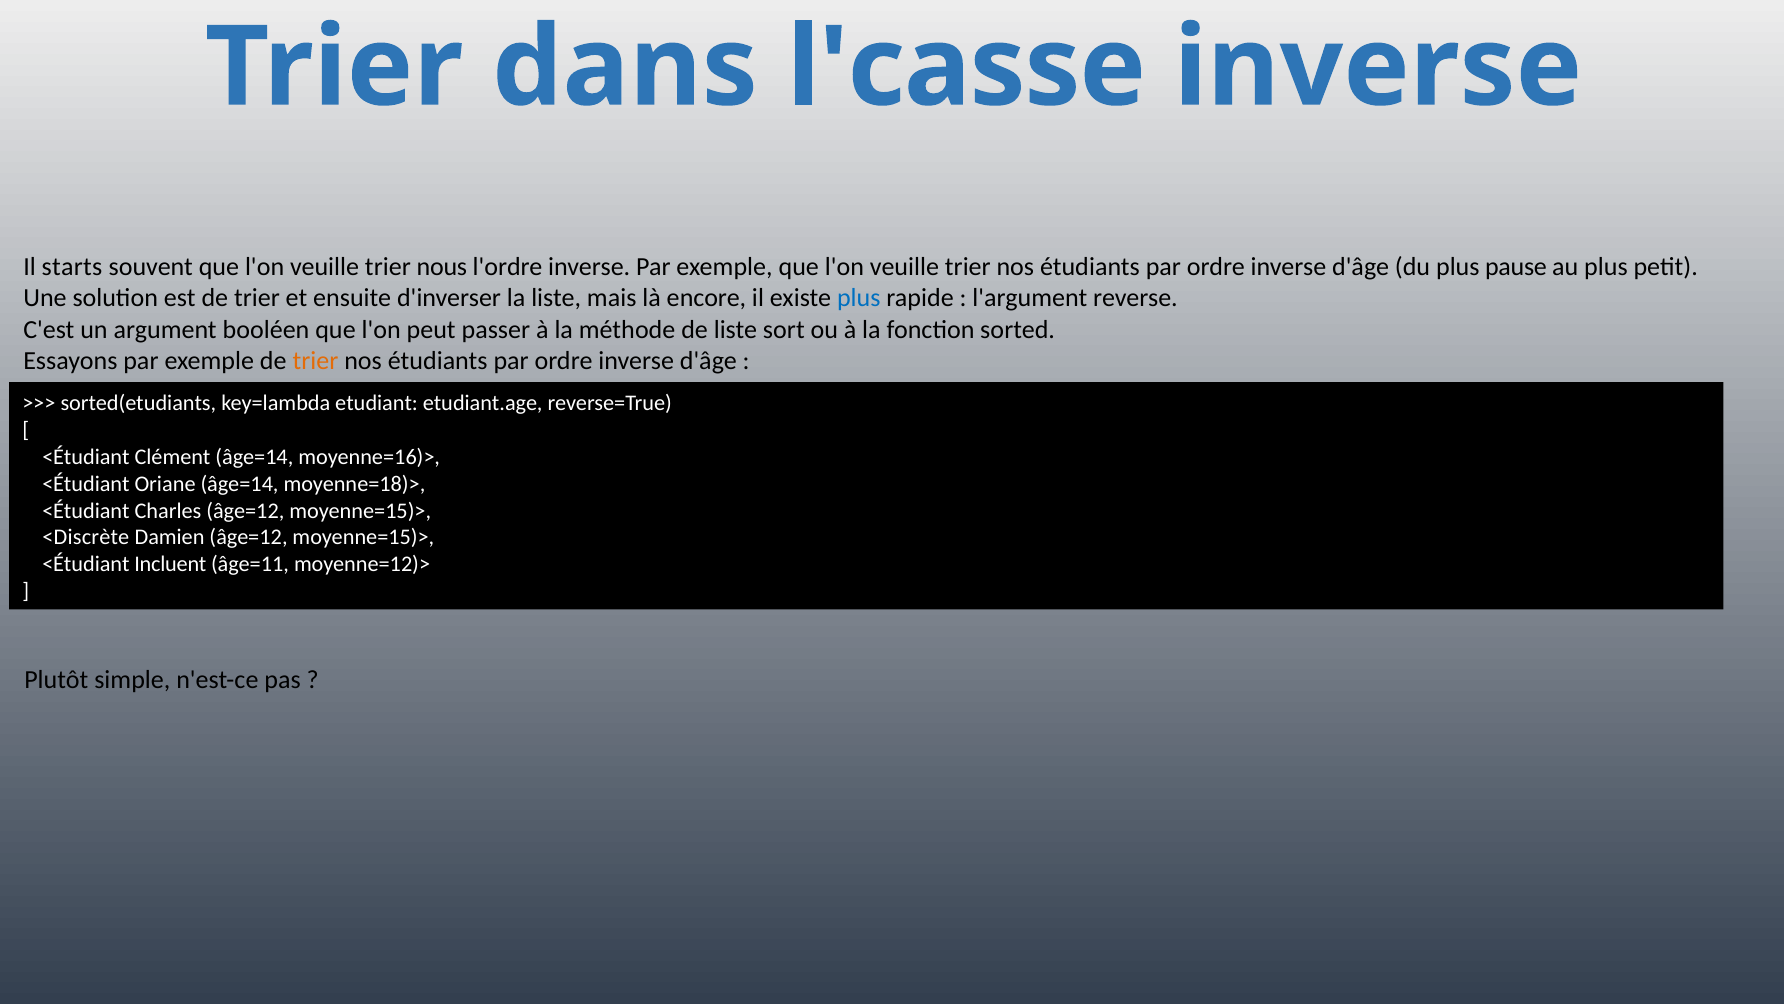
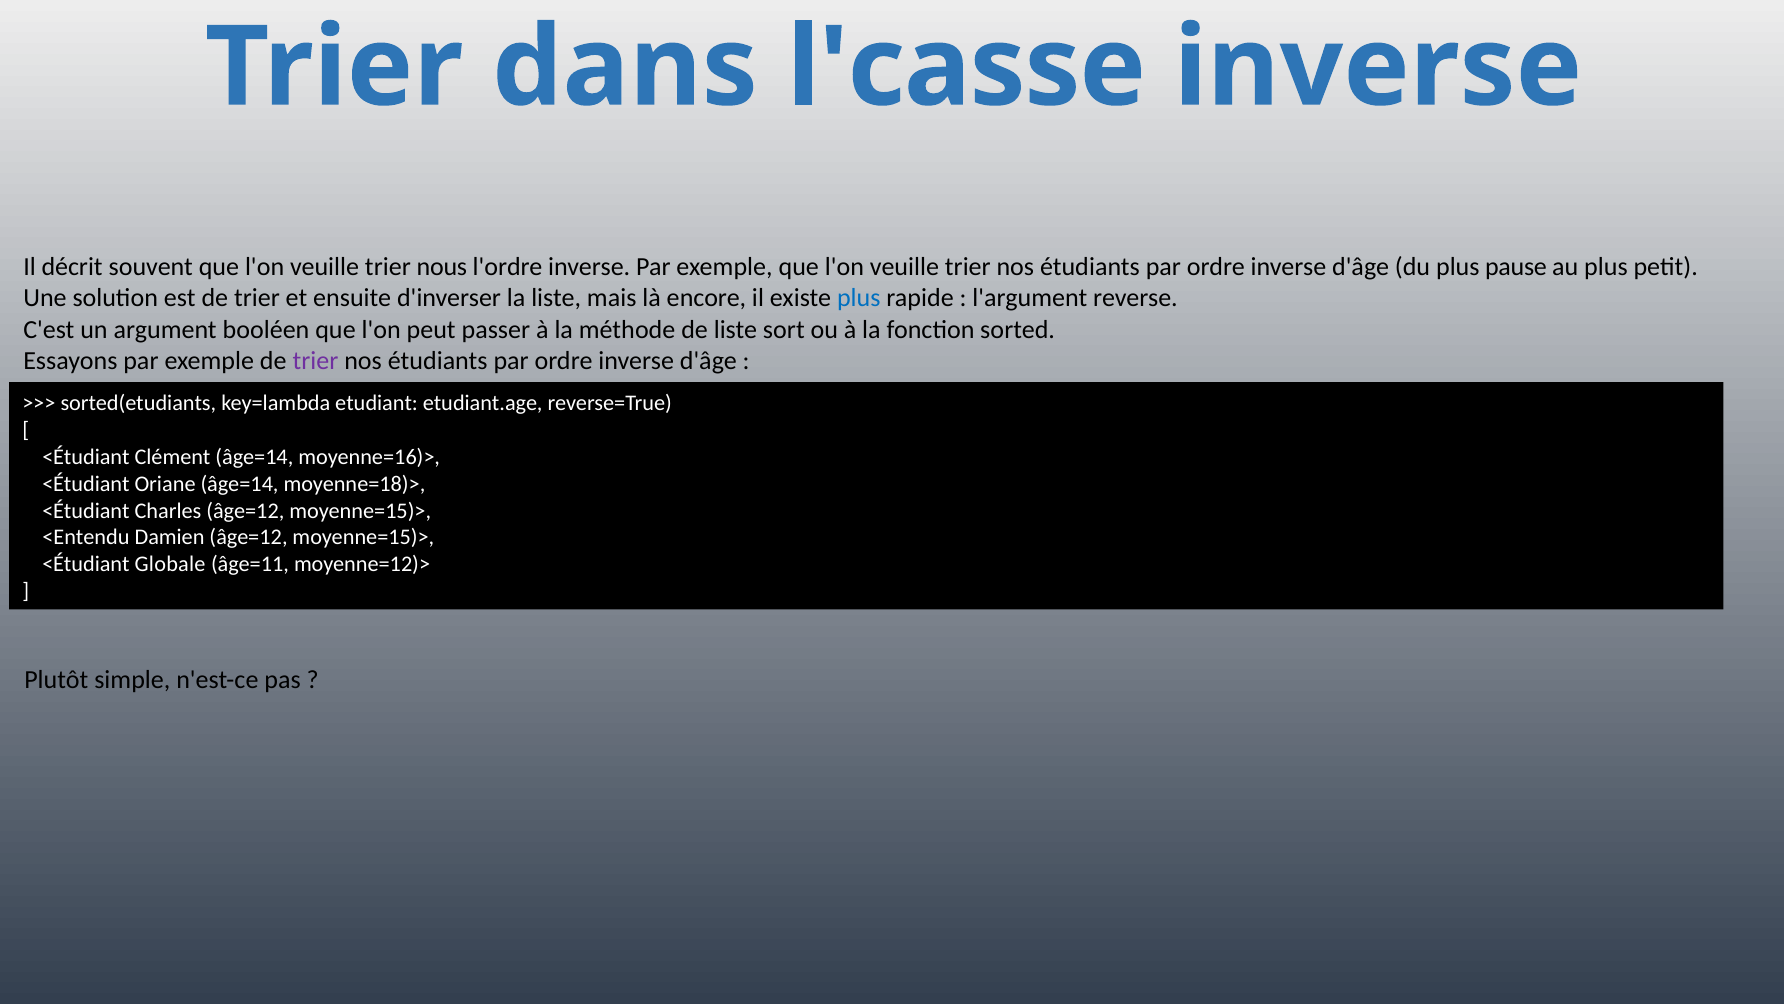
starts: starts -> décrit
trier at (316, 361) colour: orange -> purple
<Discrète: <Discrète -> <Entendu
Incluent: Incluent -> Globale
